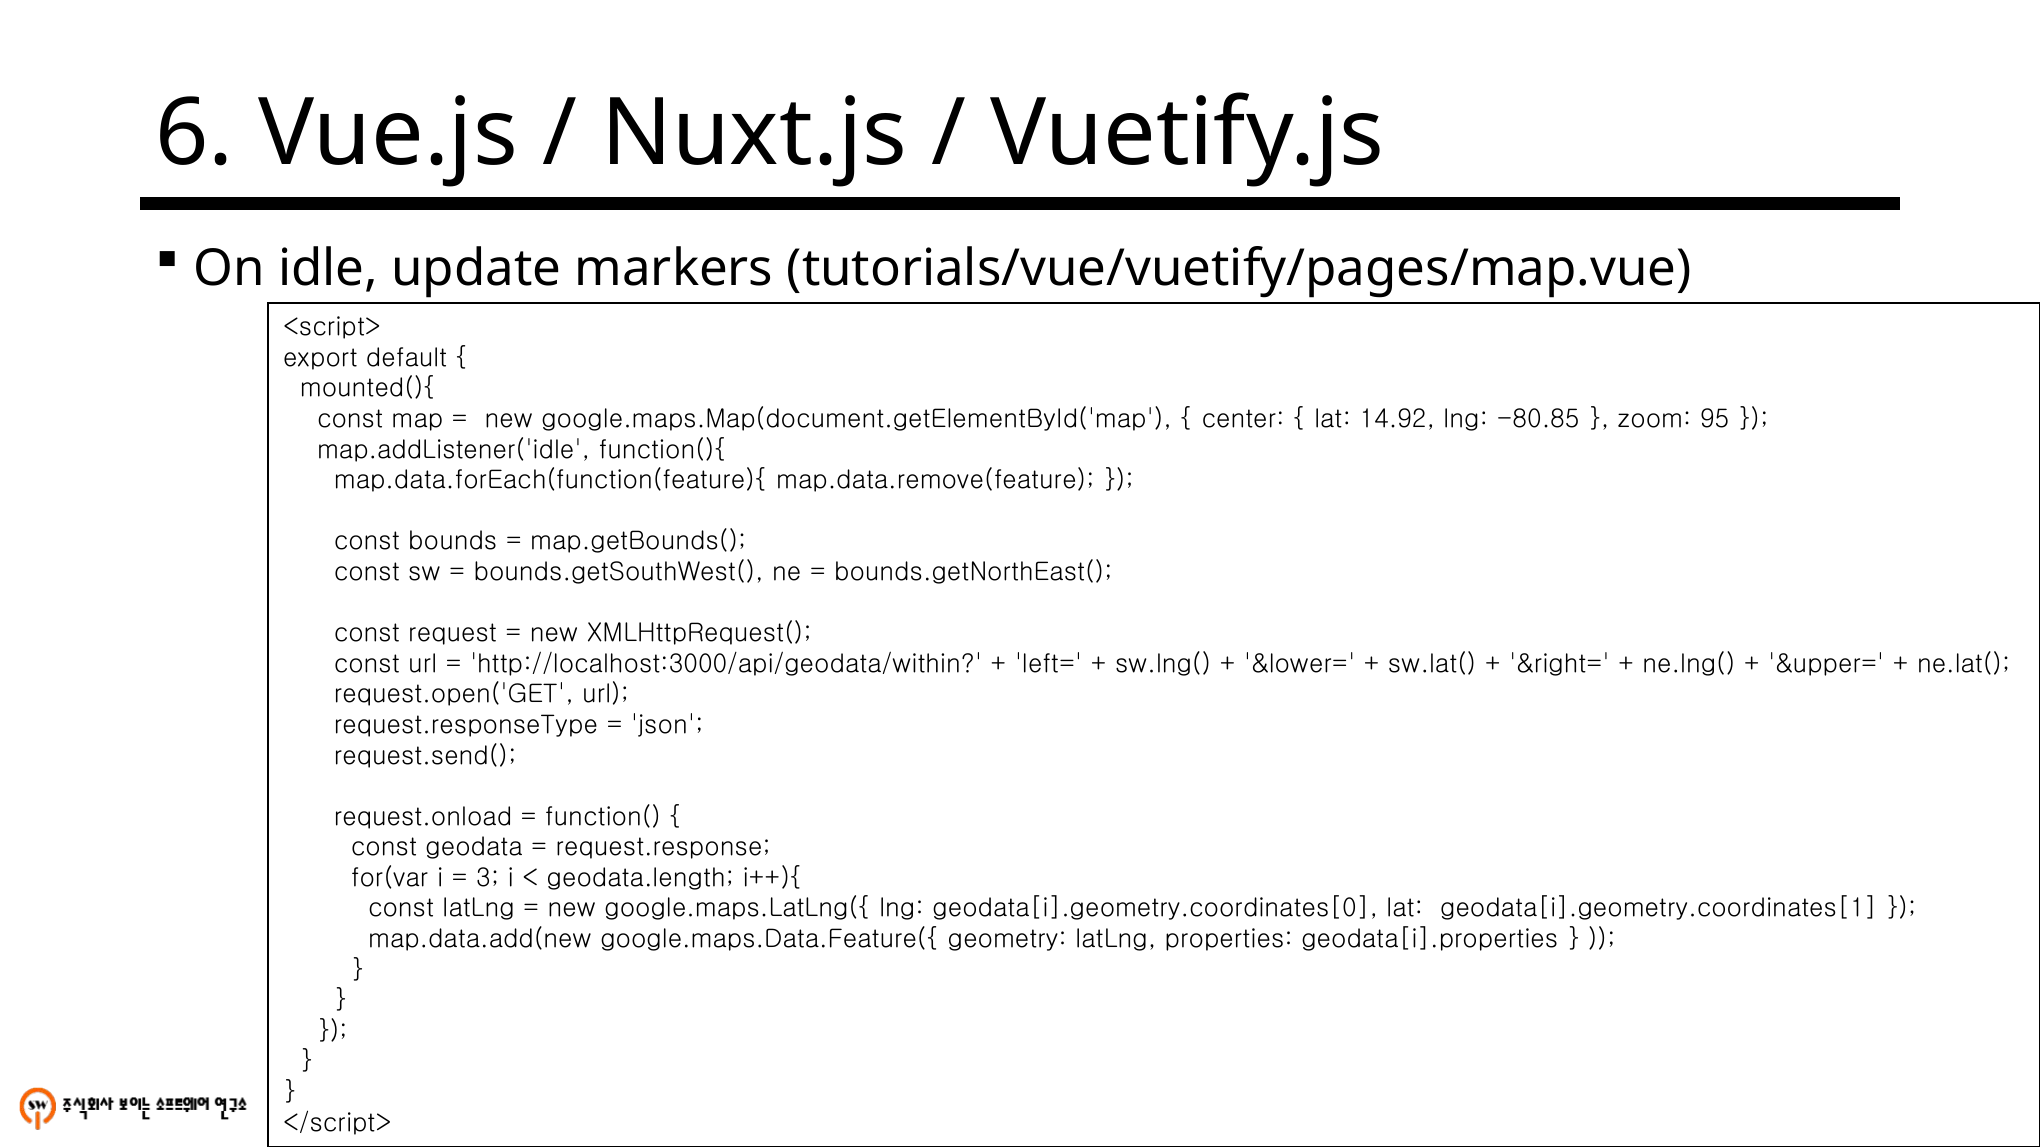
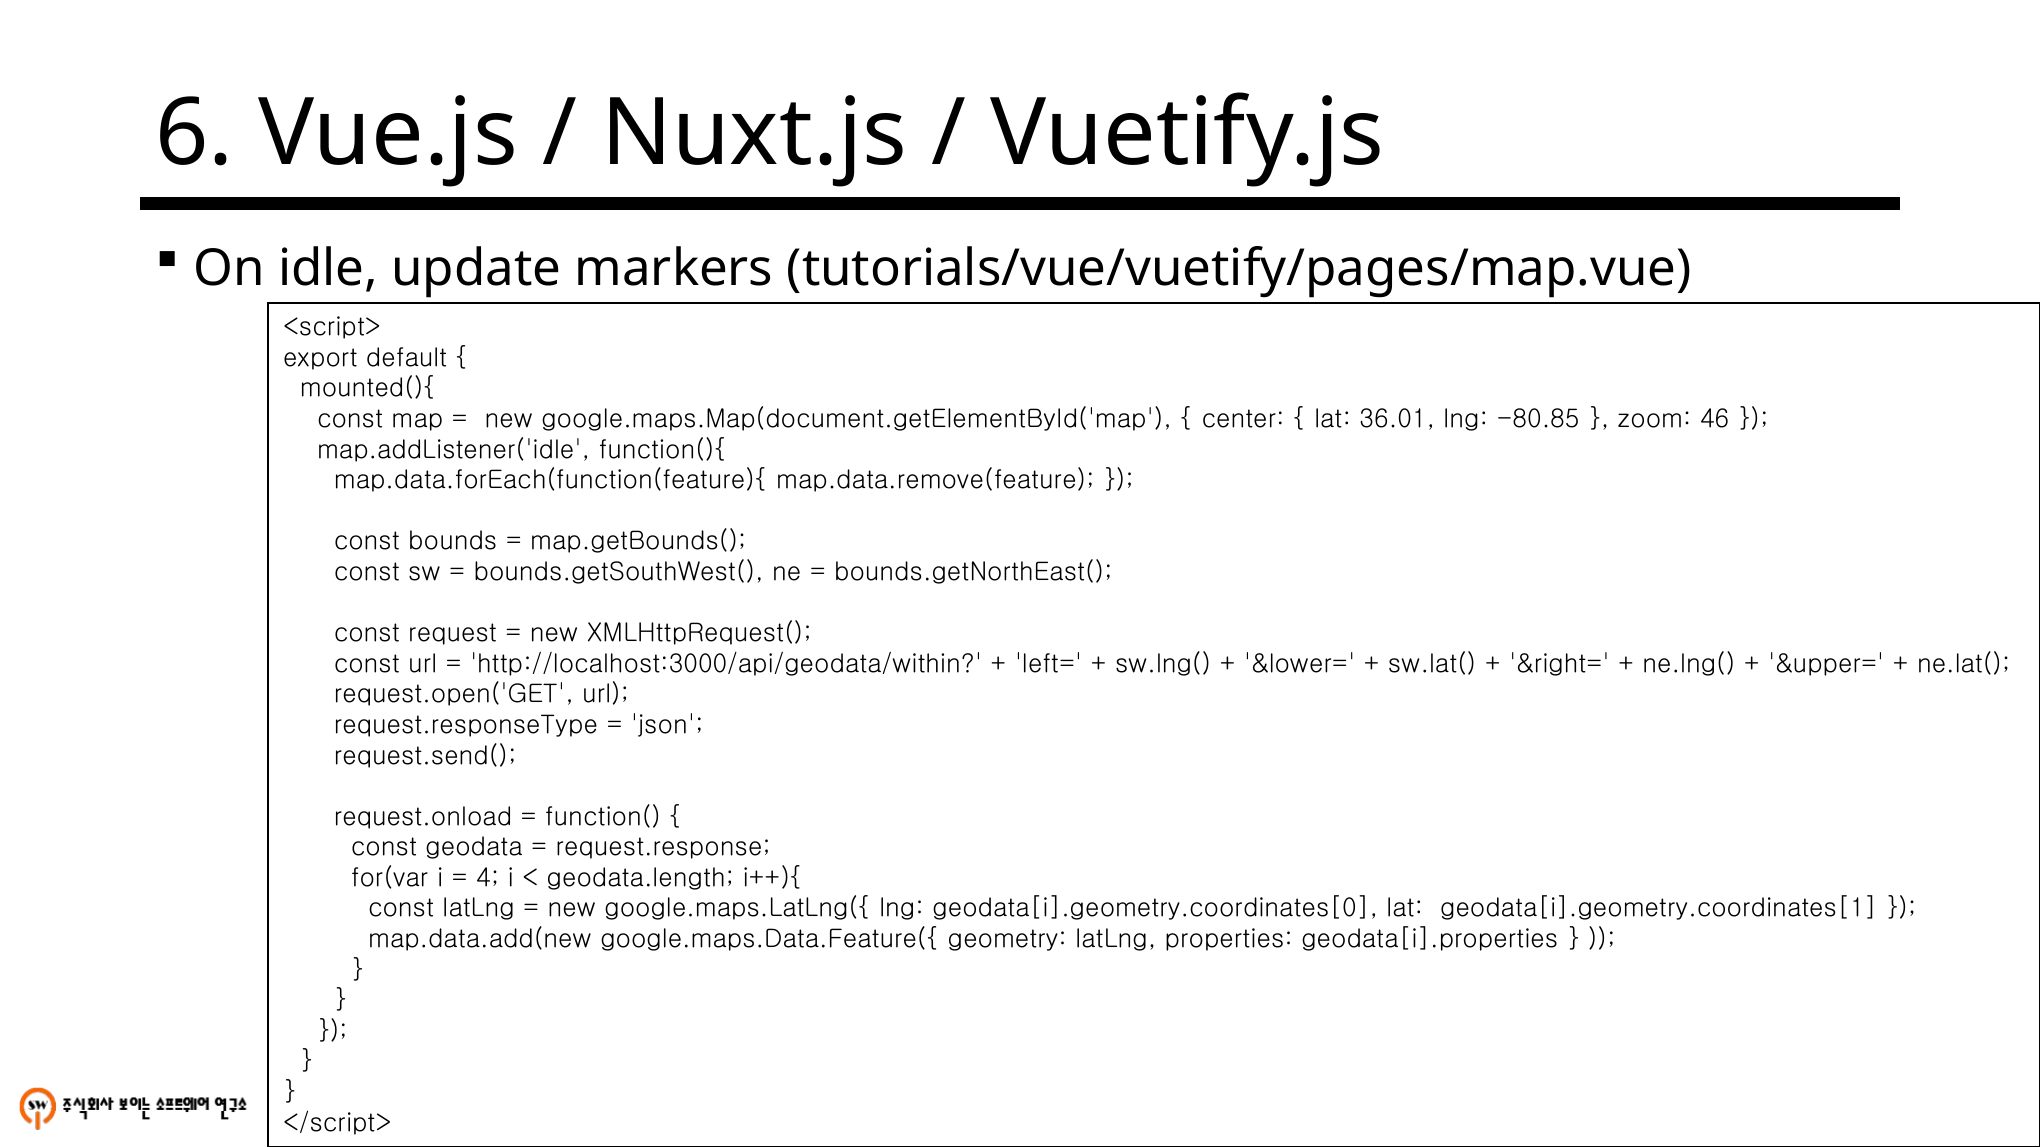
14.92: 14.92 -> 36.01
95: 95 -> 46
3: 3 -> 4
